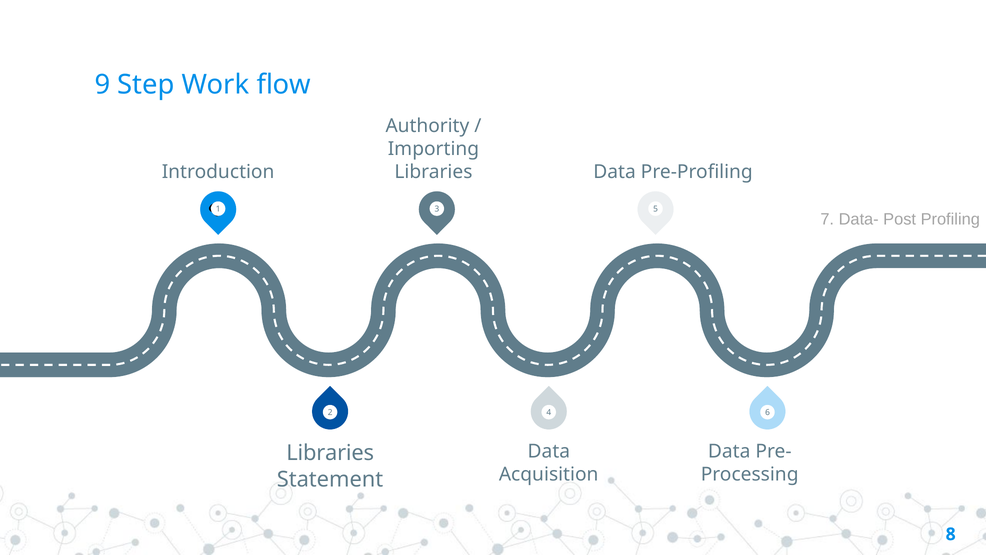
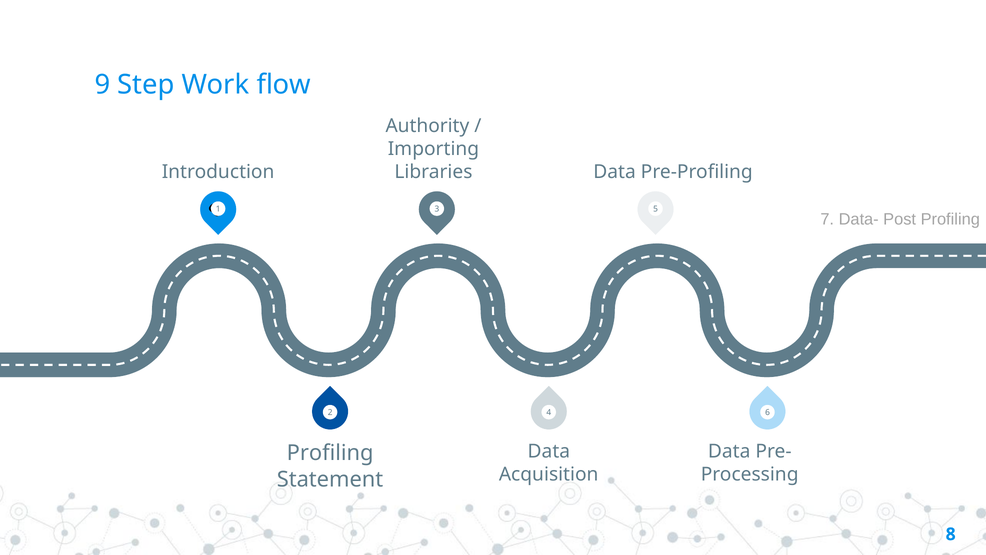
Libraries at (330, 453): Libraries -> Profiling
